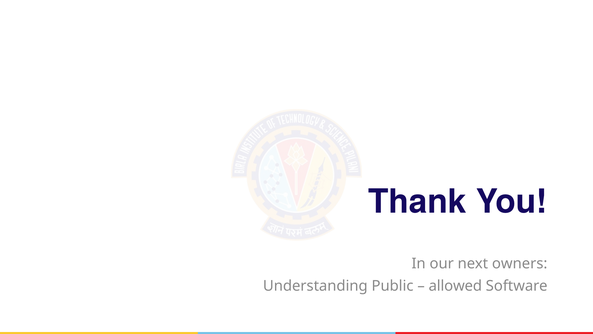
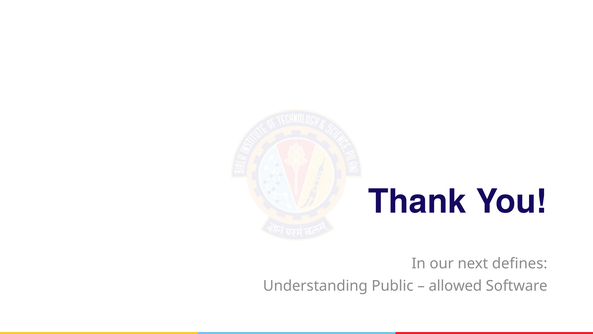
owners: owners -> defines
